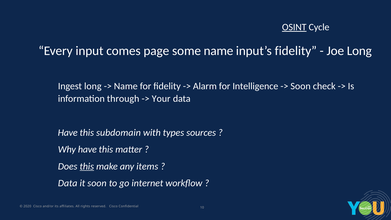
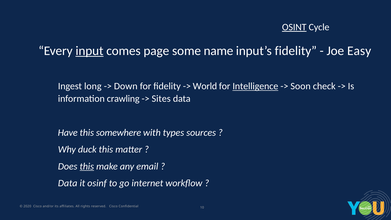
input underline: none -> present
Joe Long: Long -> Easy
Name at (126, 86): Name -> Down
Alarm: Alarm -> World
Intelligence underline: none -> present
through: through -> crawling
Your: Your -> Sites
subdomain: subdomain -> somewhere
Why have: have -> duck
items: items -> email
it soon: soon -> osinf
